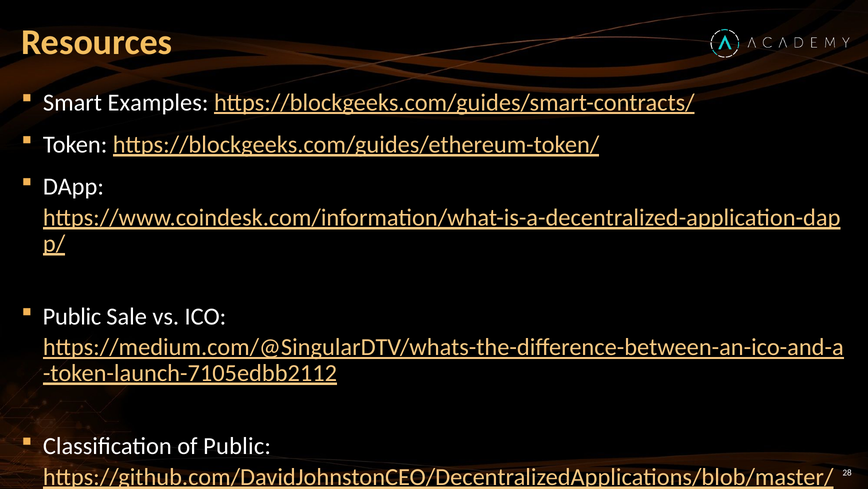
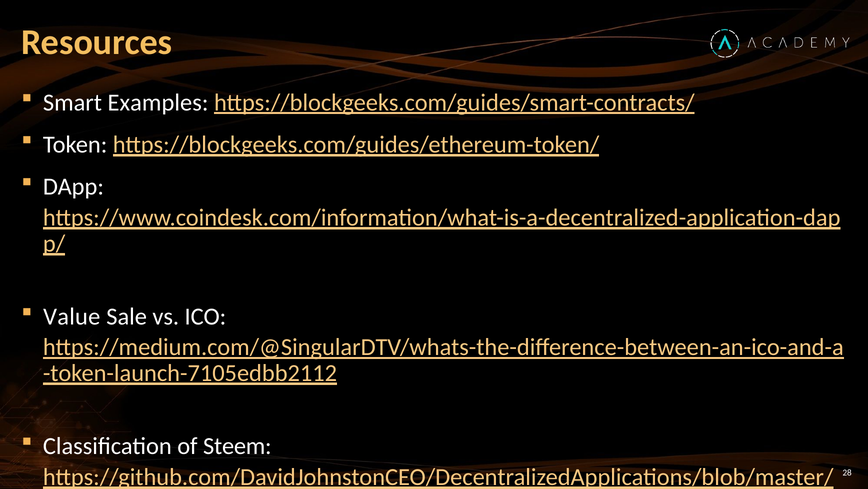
Public at (72, 316): Public -> Value
of Public: Public -> Steem
